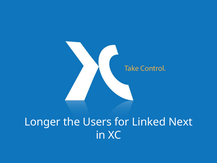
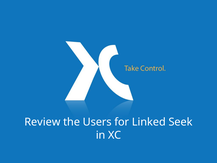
Longer: Longer -> Review
Next: Next -> Seek
